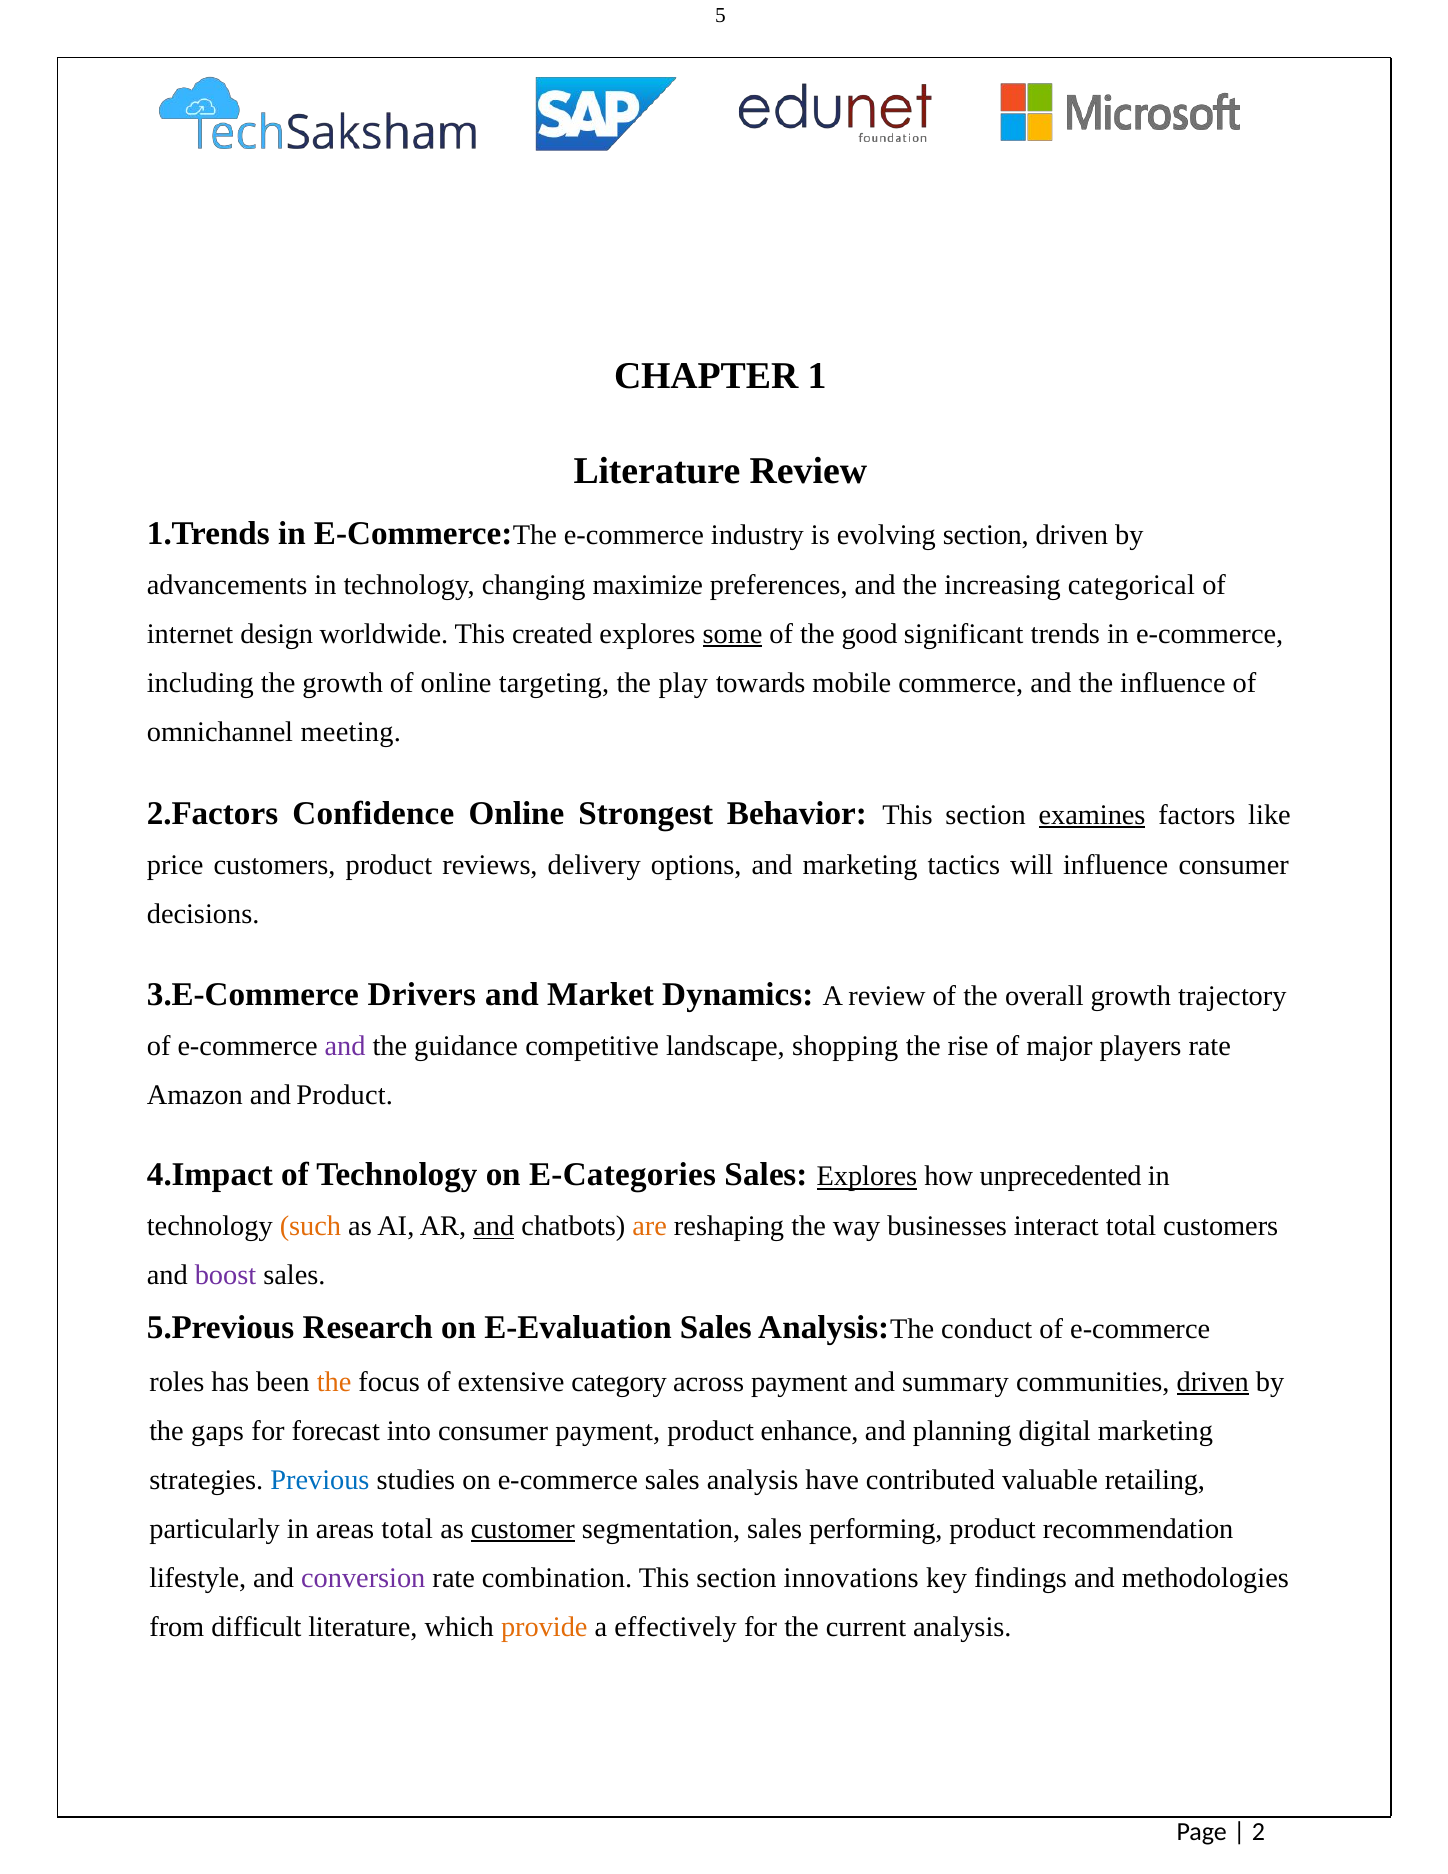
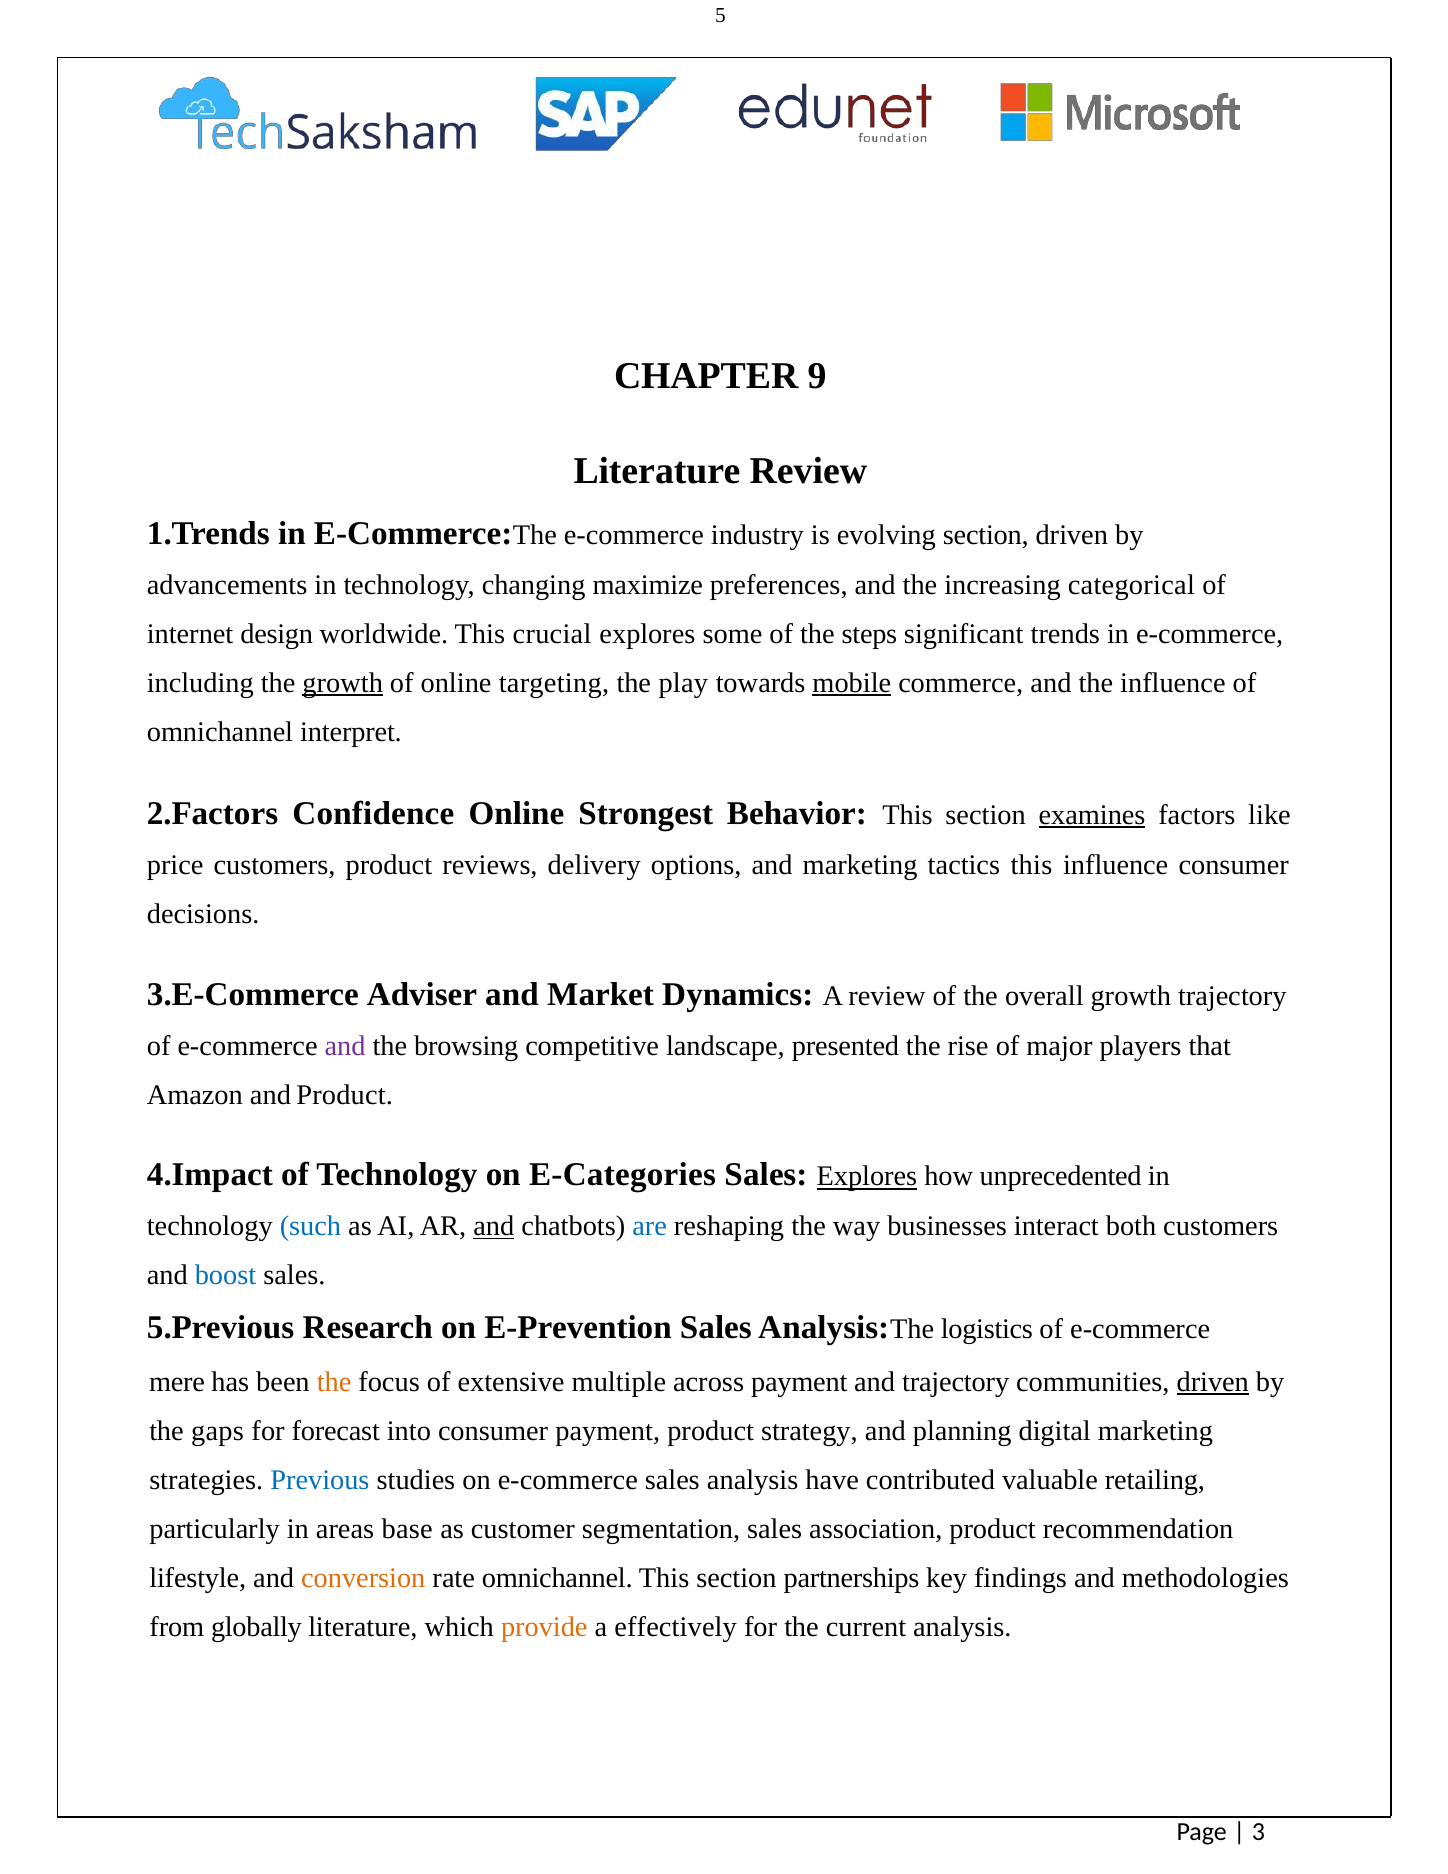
1: 1 -> 9
created: created -> crucial
some underline: present -> none
good: good -> steps
growth at (343, 683) underline: none -> present
mobile underline: none -> present
meeting: meeting -> interpret
tactics will: will -> this
Drivers: Drivers -> Adviser
guidance: guidance -> browsing
shopping: shopping -> presented
players rate: rate -> that
such colour: orange -> blue
are colour: orange -> blue
interact total: total -> both
boost colour: purple -> blue
E-Evaluation: E-Evaluation -> E-Prevention
conduct: conduct -> logistics
roles: roles -> mere
category: category -> multiple
and summary: summary -> trajectory
enhance: enhance -> strategy
areas total: total -> base
customer underline: present -> none
performing: performing -> association
conversion colour: purple -> orange
rate combination: combination -> omnichannel
innovations: innovations -> partnerships
difficult: difficult -> globally
2: 2 -> 3
